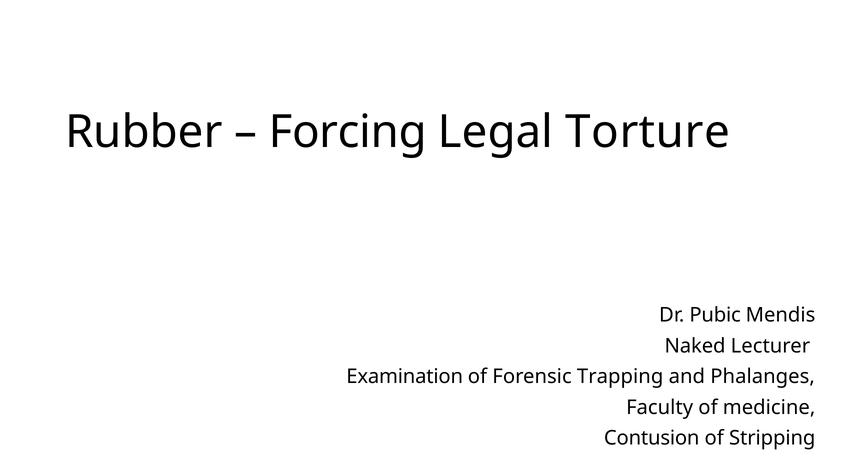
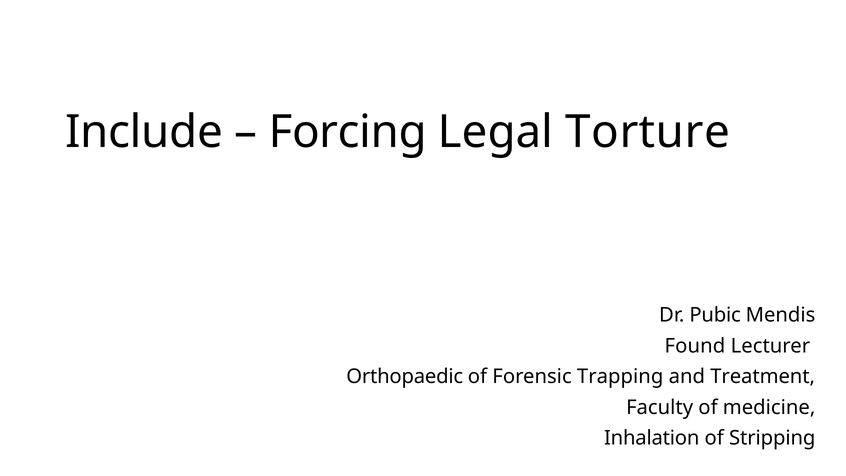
Rubber: Rubber -> Include
Naked: Naked -> Found
Examination: Examination -> Orthopaedic
Phalanges: Phalanges -> Treatment
Contusion: Contusion -> Inhalation
